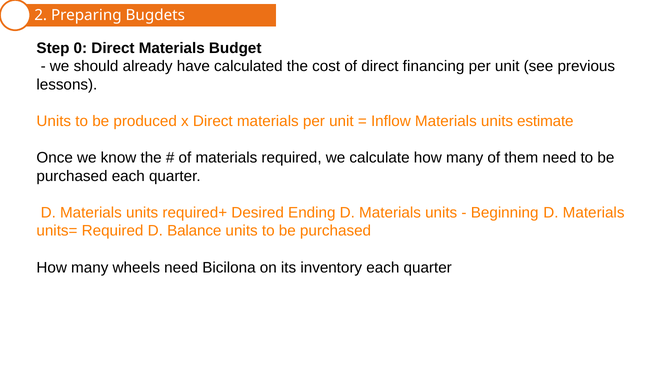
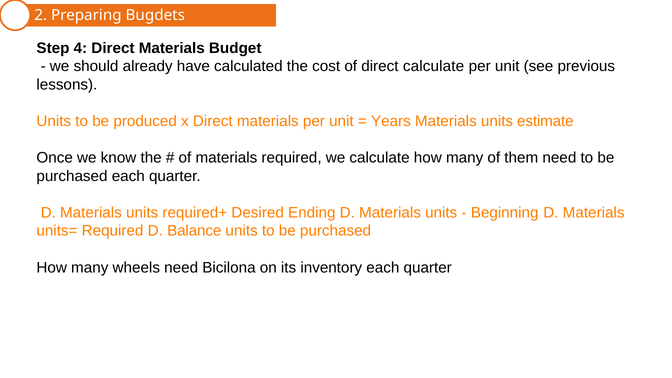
0: 0 -> 4
direct financing: financing -> calculate
Inflow: Inflow -> Years
